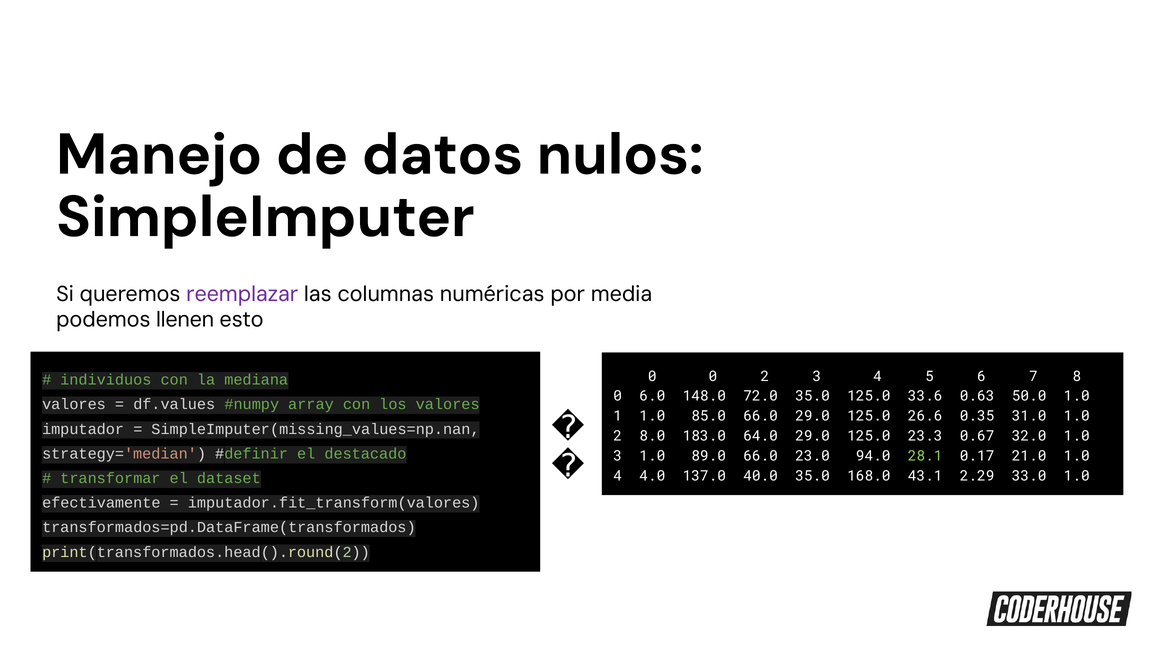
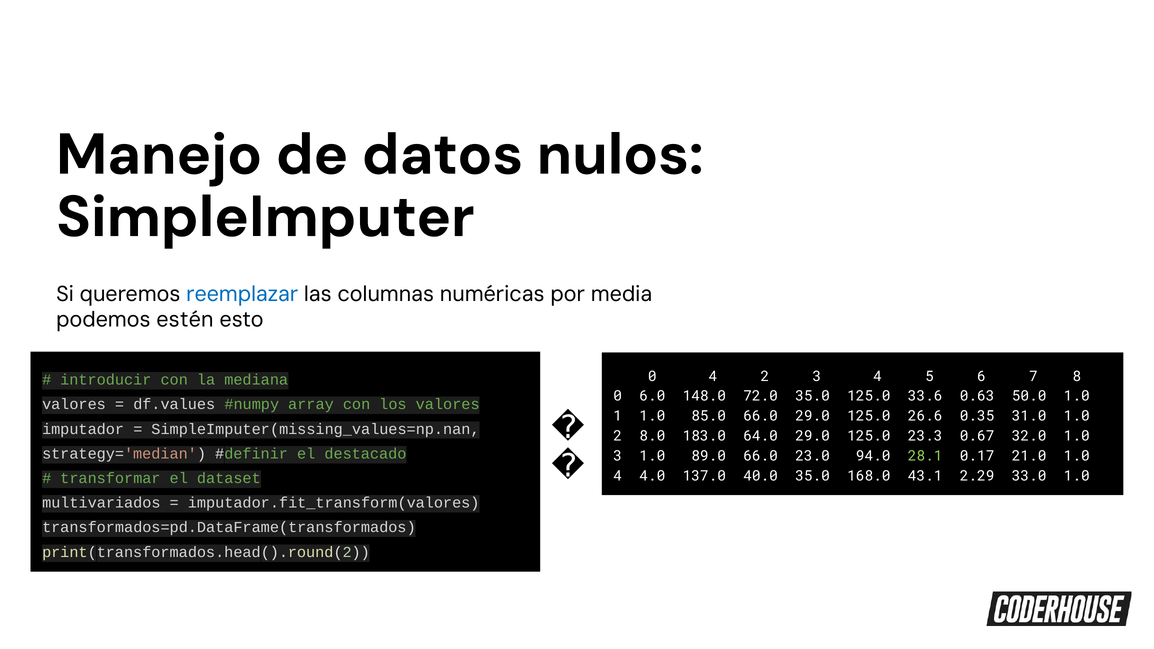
reemplazar colour: purple -> blue
llenen: llenen -> estén
0 0: 0 -> 4
individuos: individuos -> introducir
efectivamente: efectivamente -> multivariados
